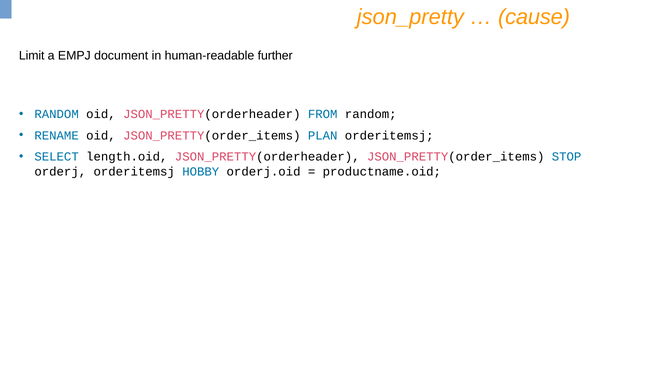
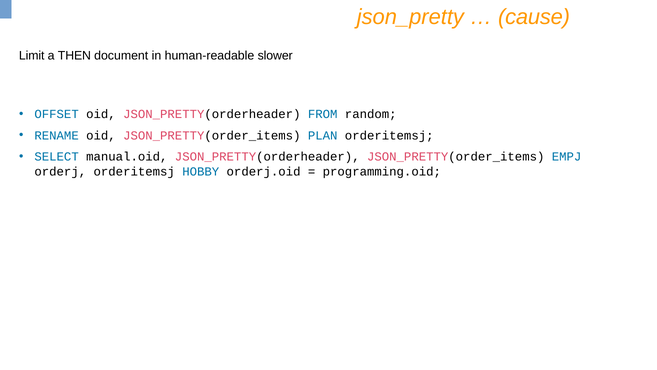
EMPJ: EMPJ -> THEN
further: further -> slower
RANDOM at (57, 114): RANDOM -> OFFSET
length.oid: length.oid -> manual.oid
STOP: STOP -> EMPJ
productname.oid: productname.oid -> programming.oid
